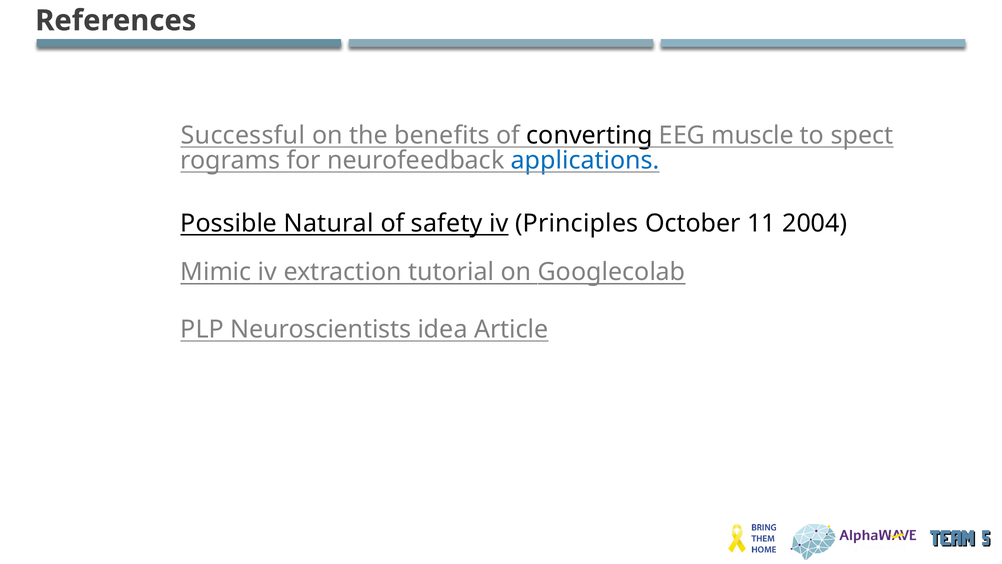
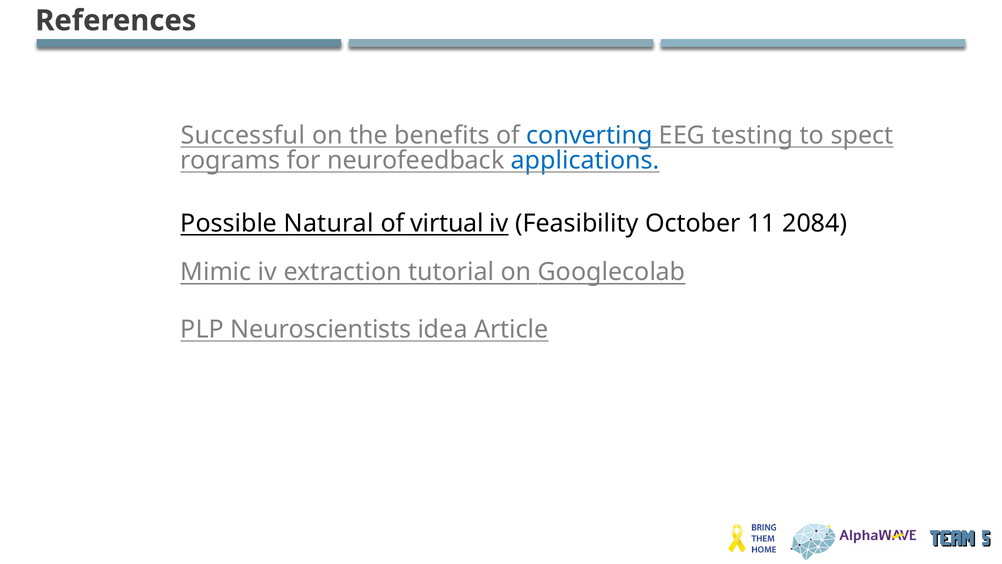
converting colour: black -> blue
muscle: muscle -> testing
safety: safety -> virtual
Principles: Principles -> Feasibility
2004: 2004 -> 2084
